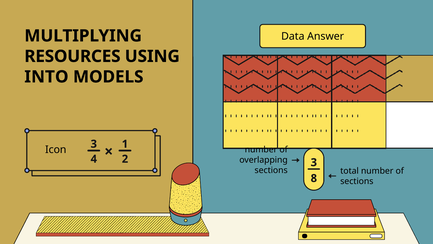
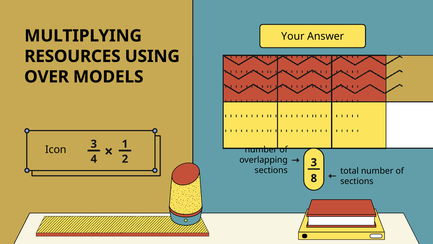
Data: Data -> Your
INTO: INTO -> OVER
